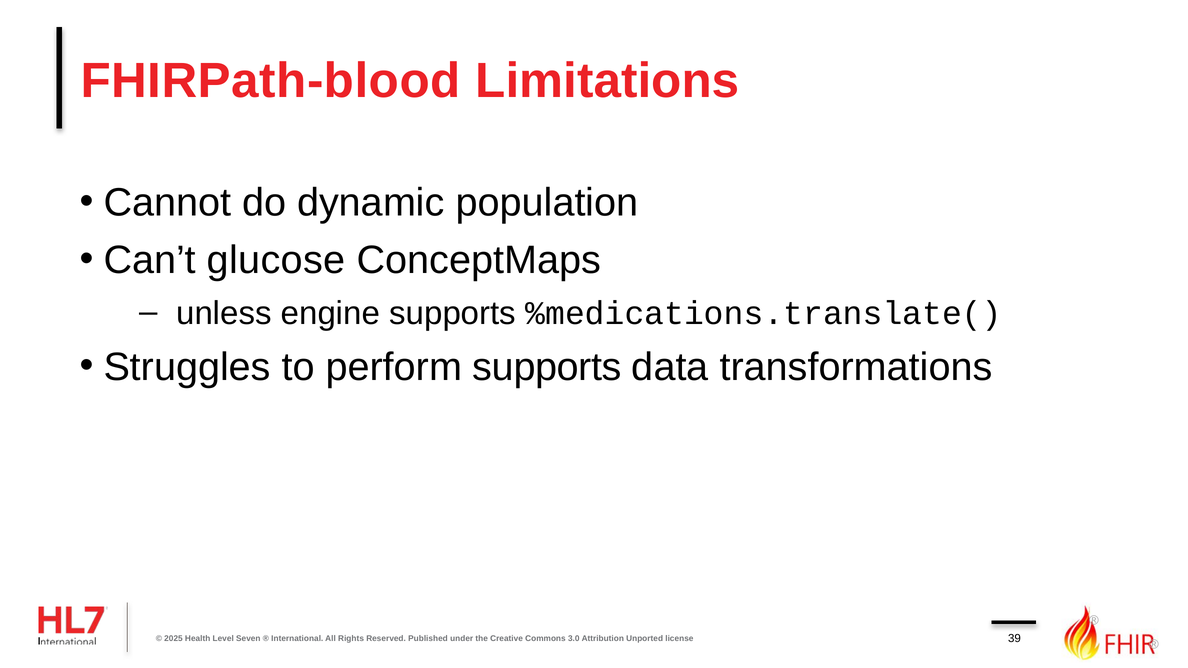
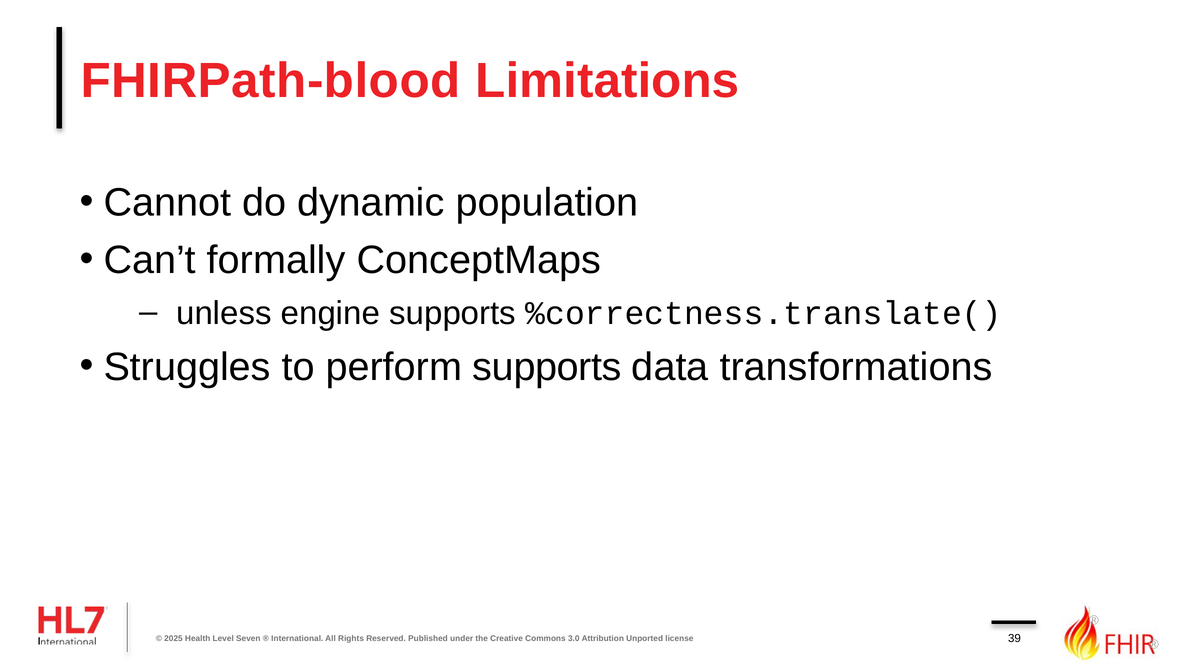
glucose: glucose -> formally
%medications.translate(: %medications.translate( -> %correctness.translate(
